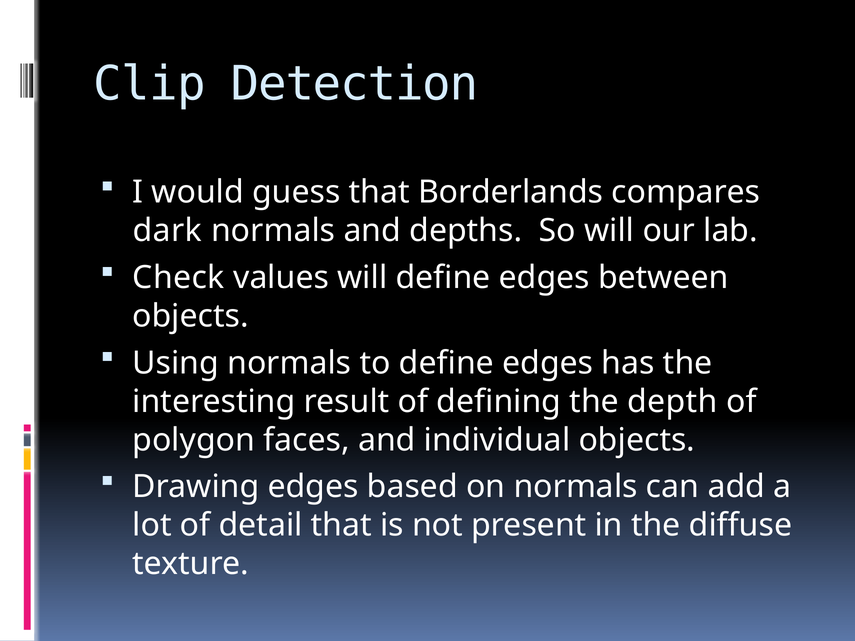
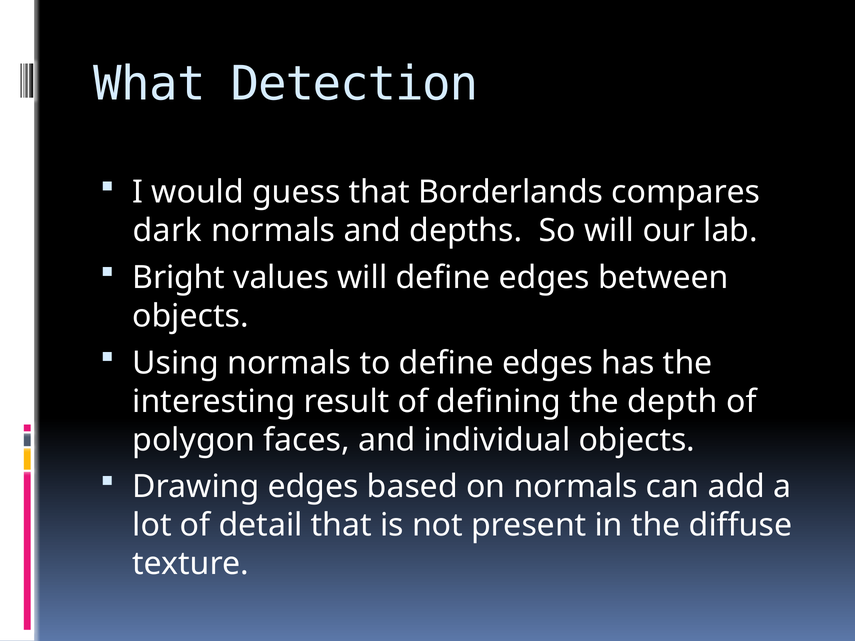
Clip: Clip -> What
Check: Check -> Bright
